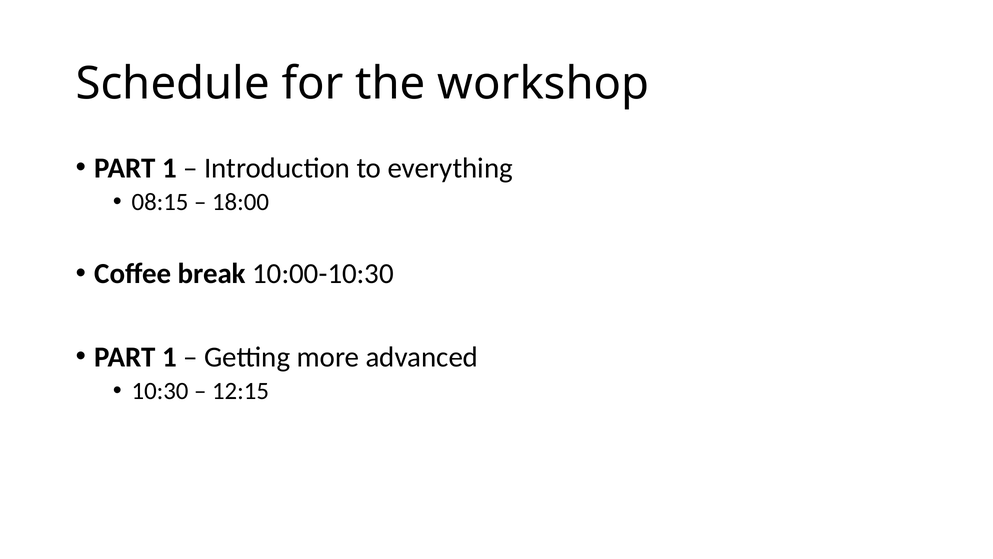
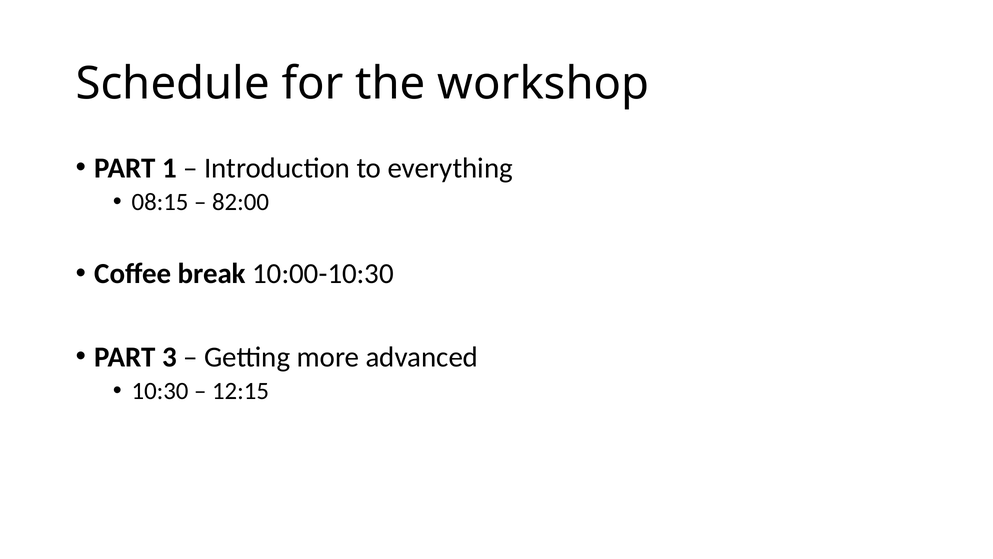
18:00: 18:00 -> 82:00
1 at (169, 357): 1 -> 3
